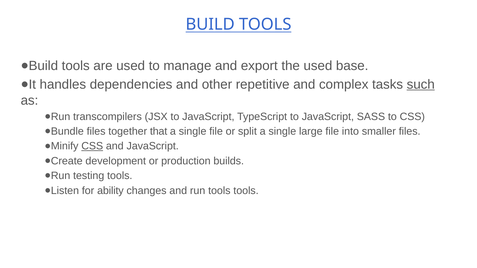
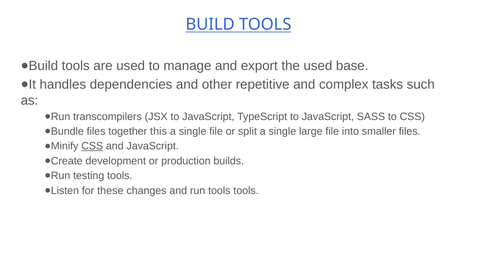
such underline: present -> none
that: that -> this
ability: ability -> these
